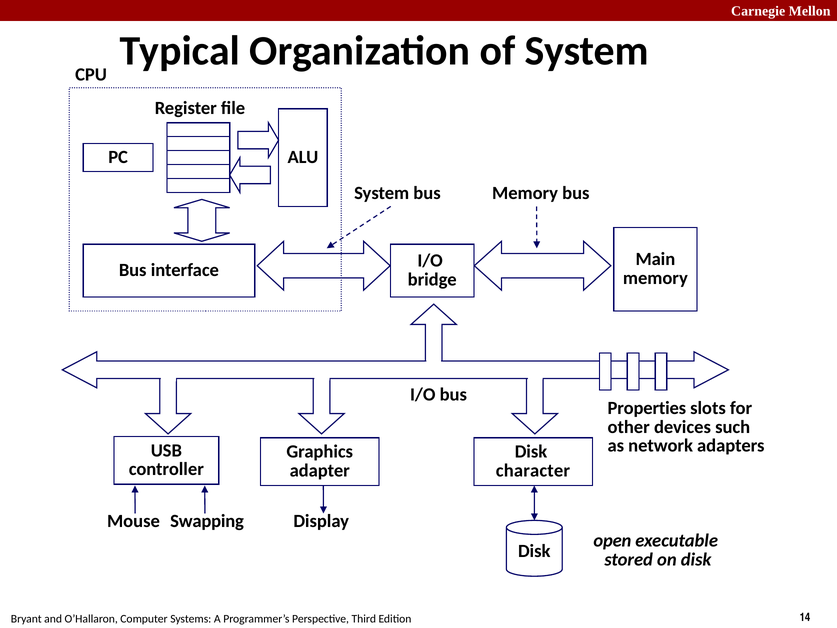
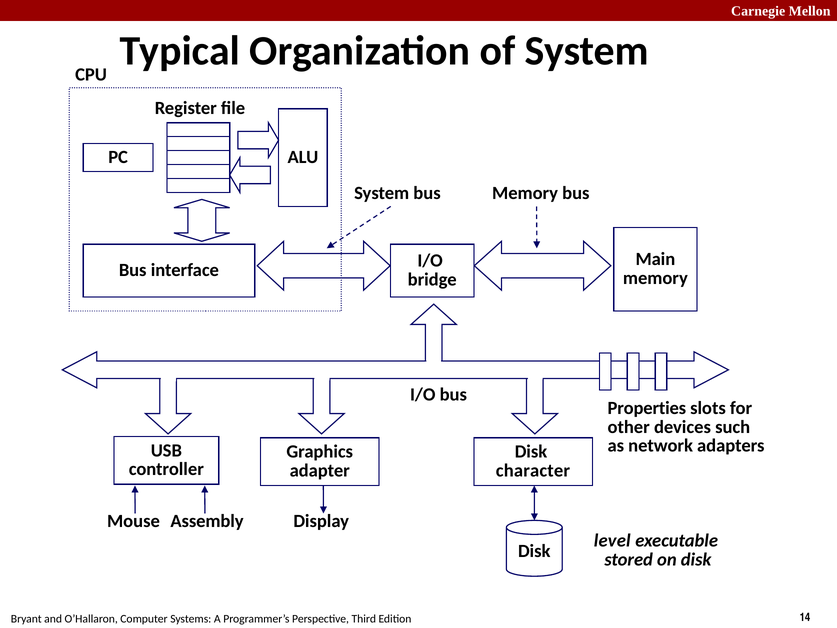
Swapping: Swapping -> Assembly
open: open -> level
